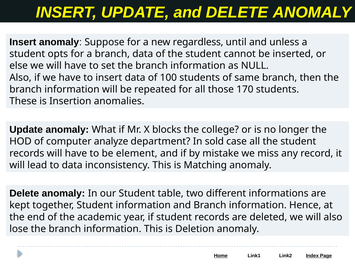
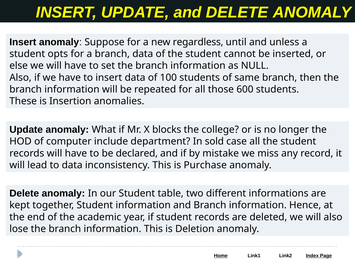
170: 170 -> 600
analyze: analyze -> include
element: element -> declared
Matching: Matching -> Purchase
